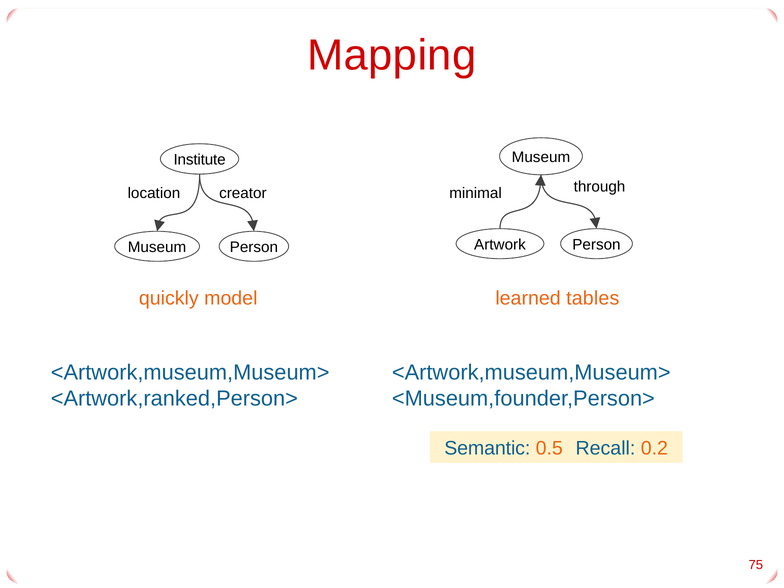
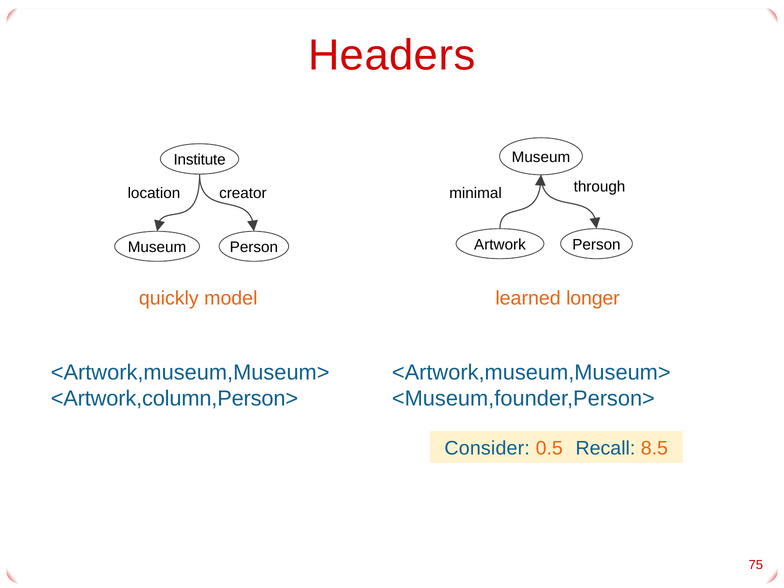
Mapping: Mapping -> Headers
tables: tables -> longer
<Artwork,ranked,Person>: <Artwork,ranked,Person> -> <Artwork,column,Person>
Semantic: Semantic -> Consider
0.2: 0.2 -> 8.5
